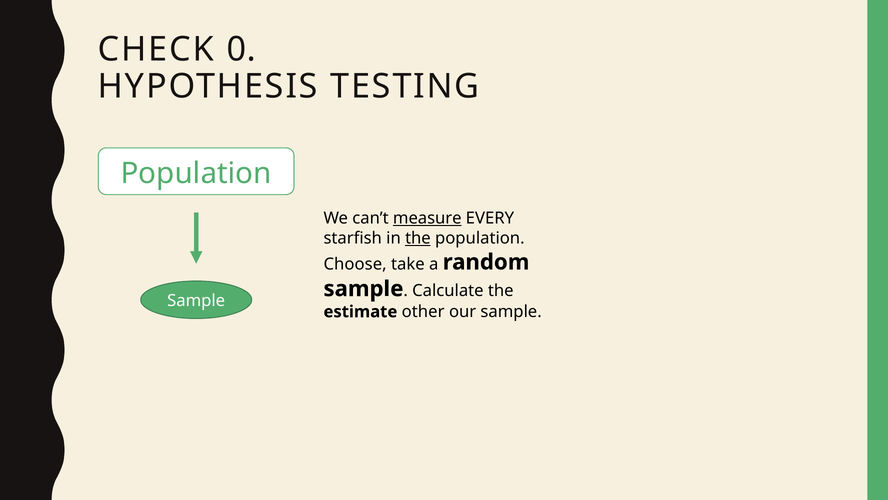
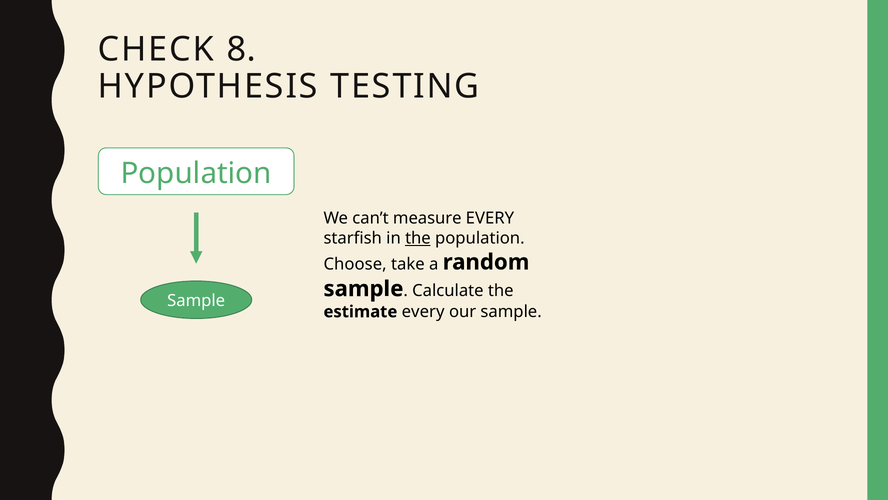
0: 0 -> 8
measure underline: present -> none
estimate other: other -> every
